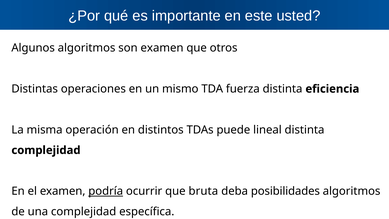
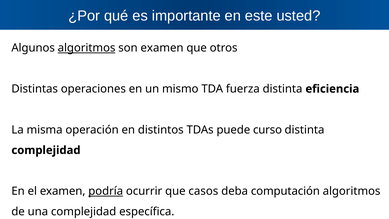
algoritmos at (87, 48) underline: none -> present
lineal: lineal -> curso
bruta: bruta -> casos
posibilidades: posibilidades -> computación
